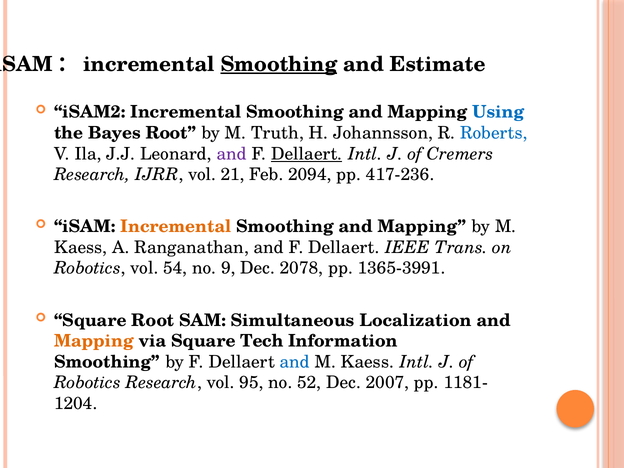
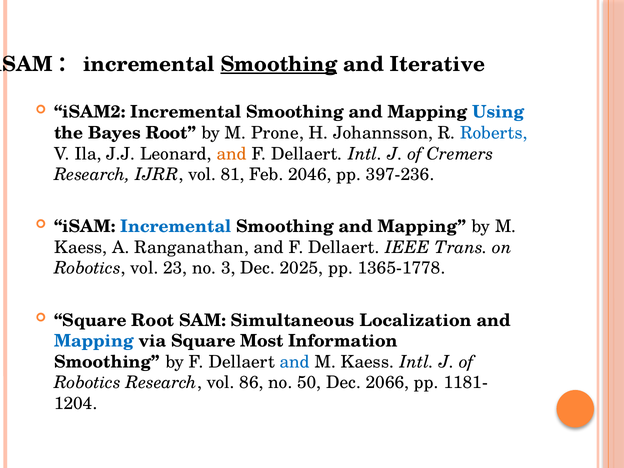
Estimate: Estimate -> Iterative
Truth: Truth -> Prone
and at (232, 154) colour: purple -> orange
Dellaert at (307, 154) underline: present -> none
21: 21 -> 81
2094: 2094 -> 2046
417-236: 417-236 -> 397-236
Incremental at (176, 227) colour: orange -> blue
54: 54 -> 23
9: 9 -> 3
2078: 2078 -> 2025
1365-3991: 1365-3991 -> 1365-1778
Mapping at (94, 341) colour: orange -> blue
Tech: Tech -> Most
95: 95 -> 86
52: 52 -> 50
2007: 2007 -> 2066
